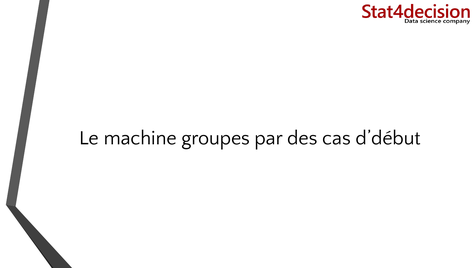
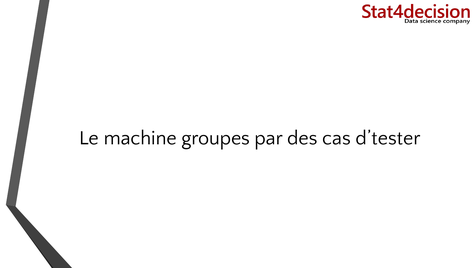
d’début: d’début -> d’tester
